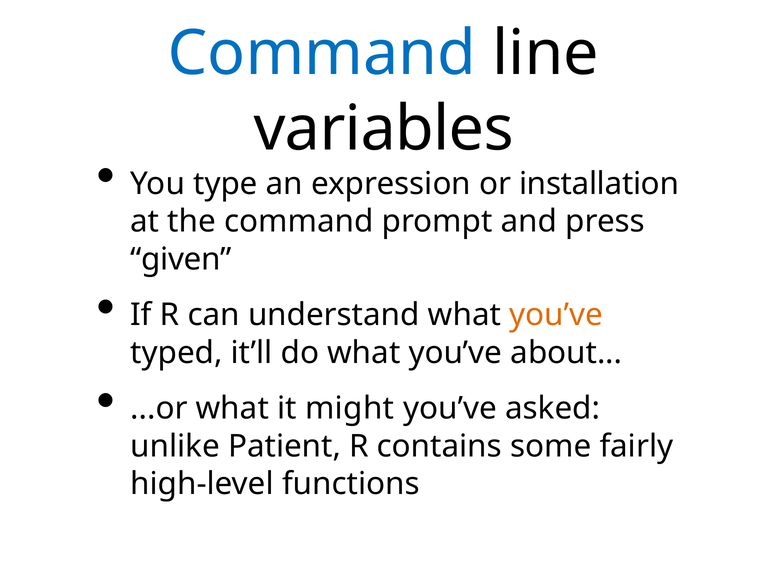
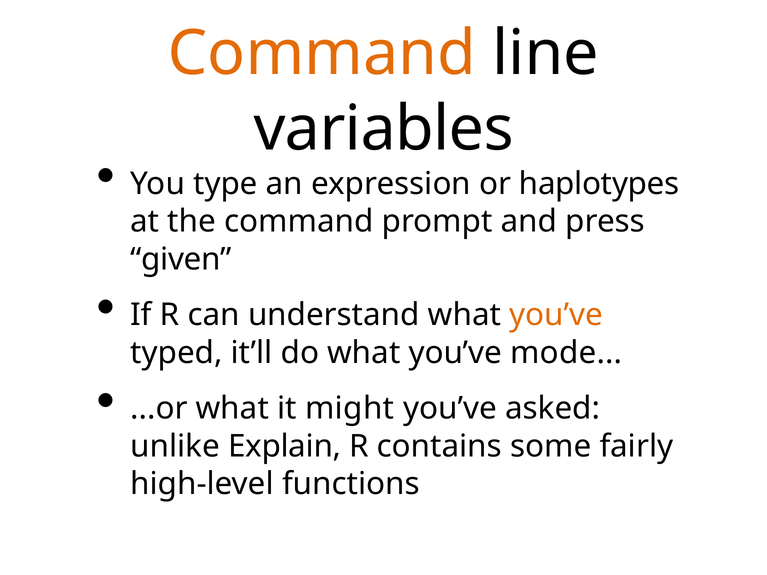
Command at (322, 54) colour: blue -> orange
installation: installation -> haplotypes
about: about -> mode
Patient: Patient -> Explain
